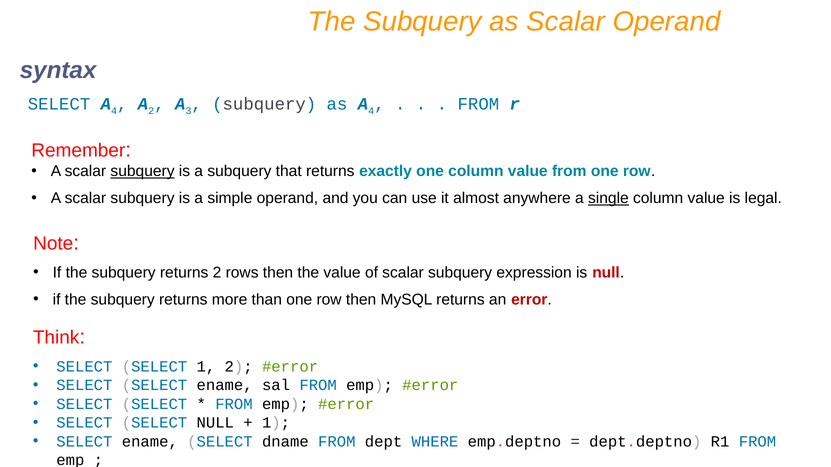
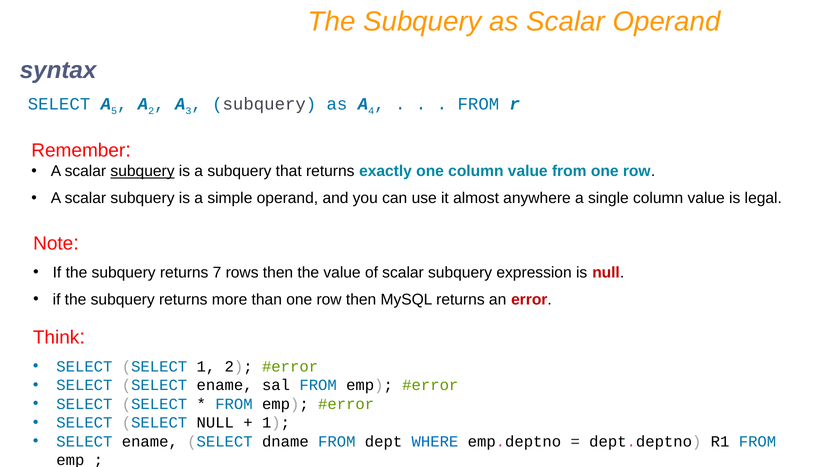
SELECT A 4: 4 -> 5
single underline: present -> none
returns 2: 2 -> 7
